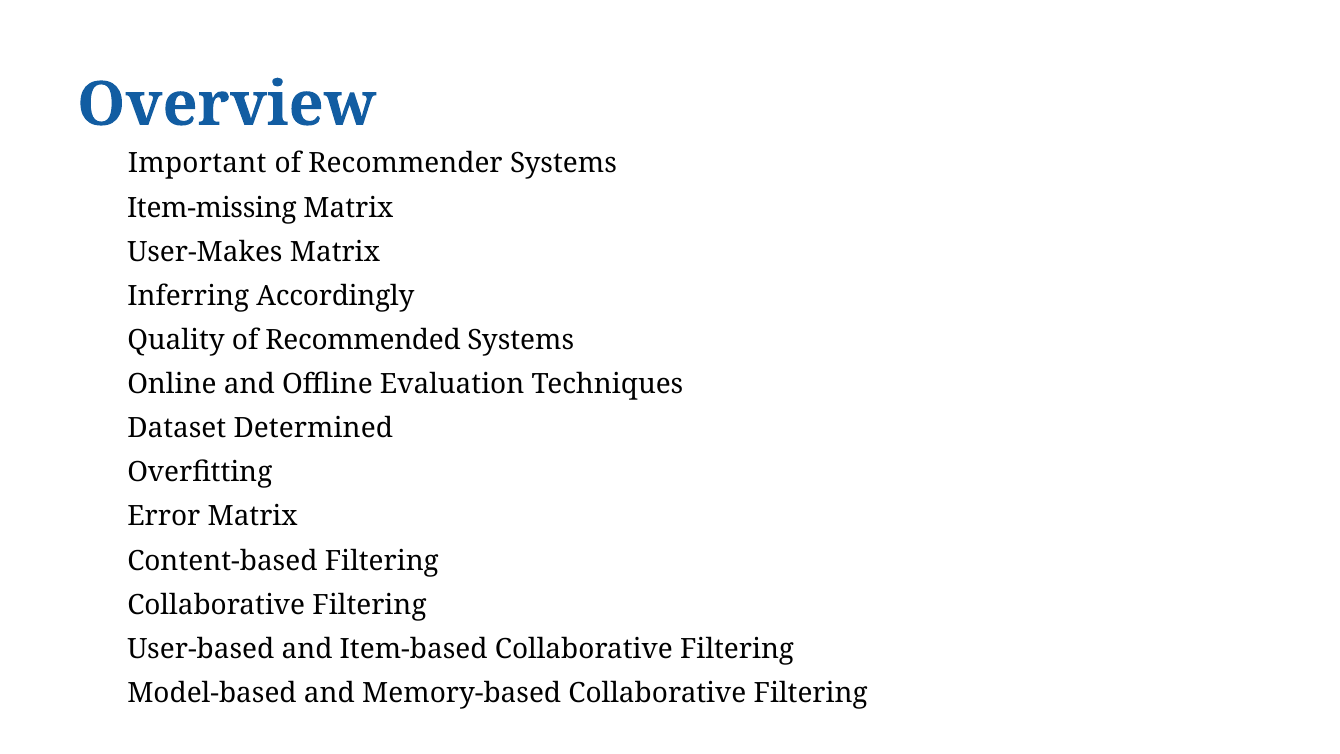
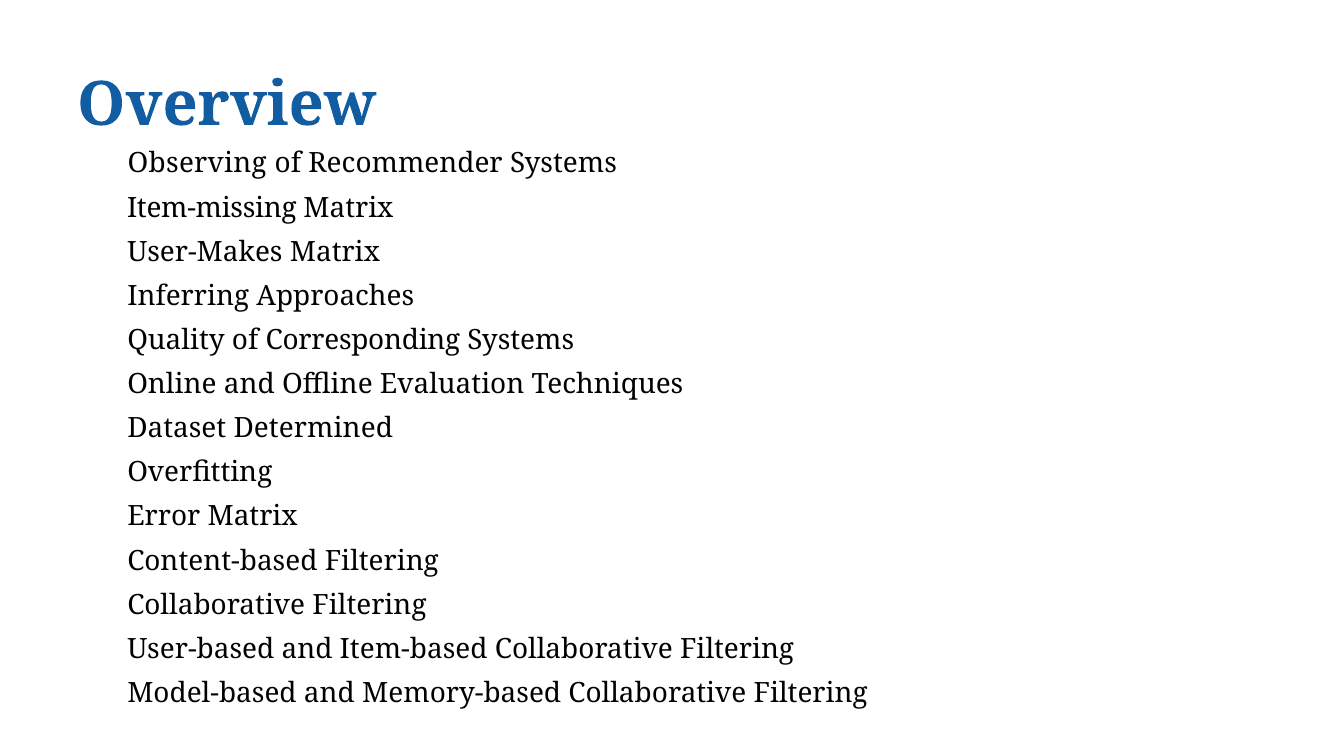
Important: Important -> Observing
Accordingly: Accordingly -> Approaches
Recommended: Recommended -> Corresponding
